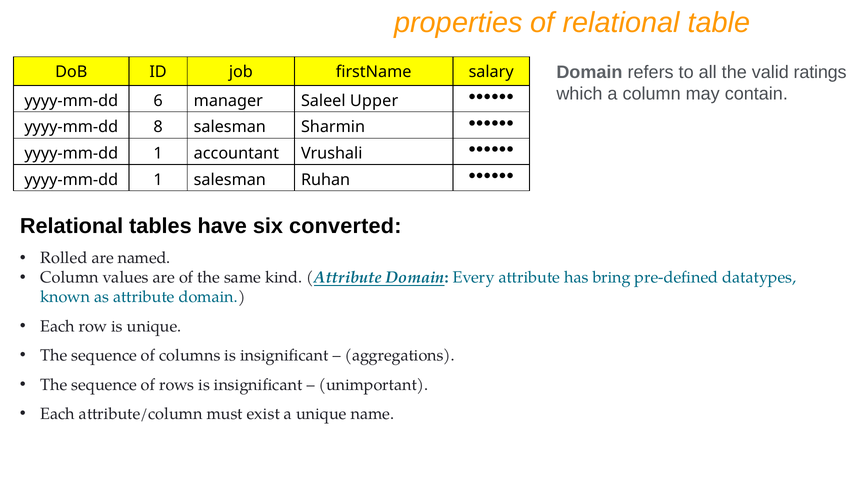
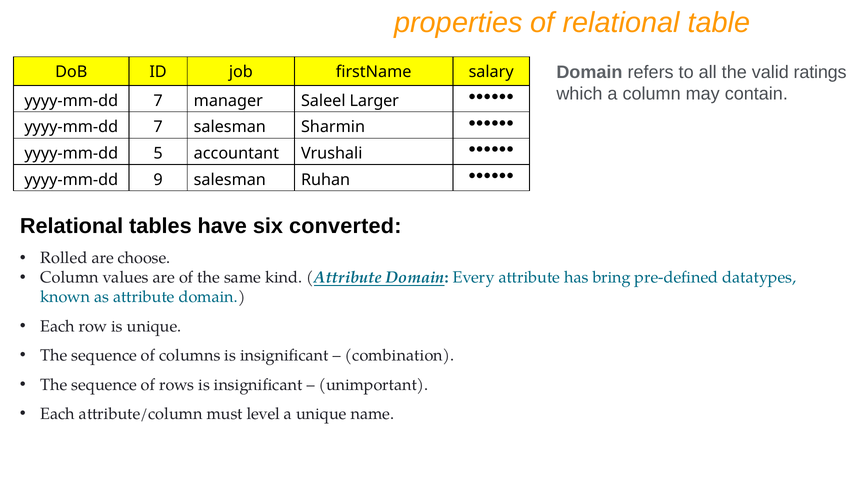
6 at (158, 101): 6 -> 7
Upper: Upper -> Larger
8 at (158, 127): 8 -> 7
1 at (158, 153): 1 -> 5
1 at (158, 180): 1 -> 9
named: named -> choose
aggregations: aggregations -> combination
exist: exist -> level
